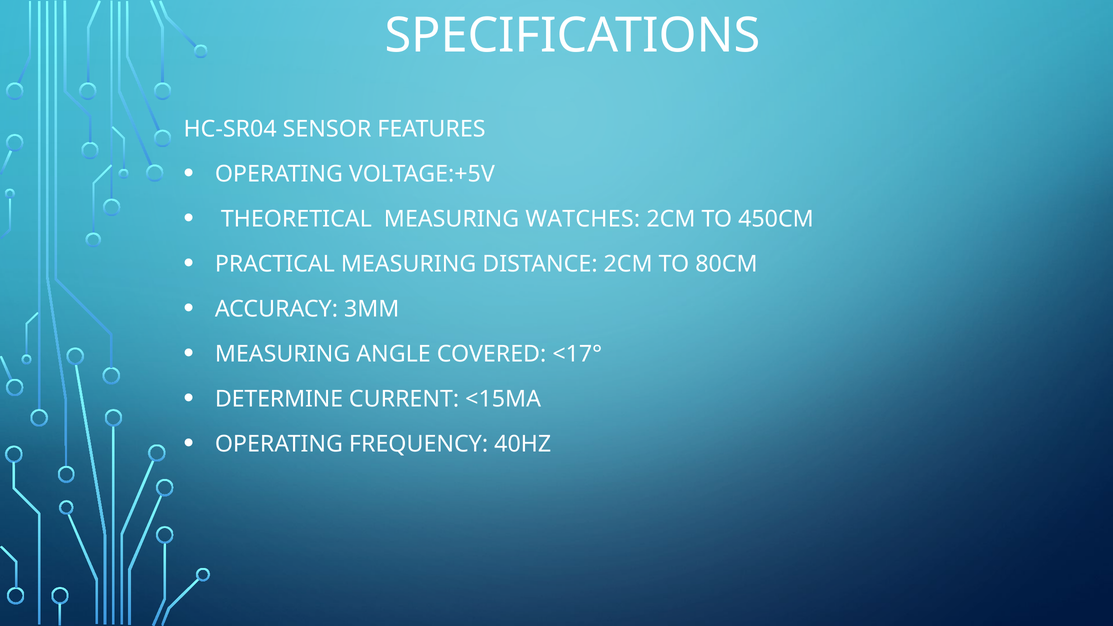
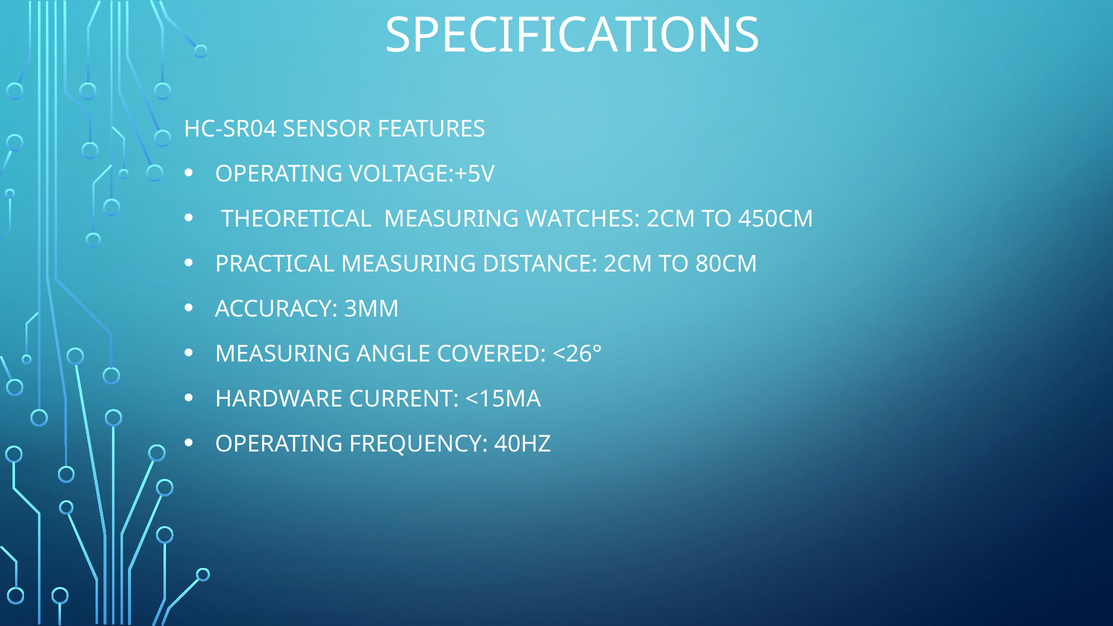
<17°: <17° -> <26°
DETERMINE: DETERMINE -> HARDWARE
